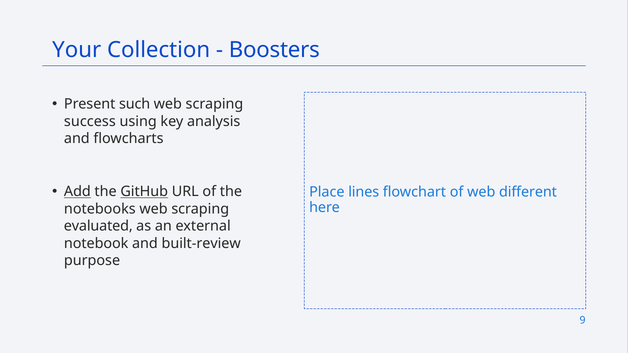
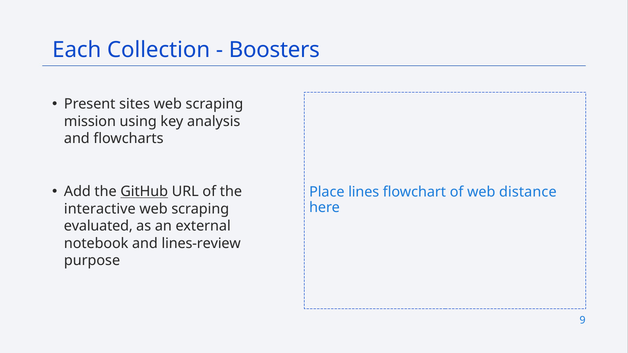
Your: Your -> Each
such: such -> sites
success: success -> mission
Add underline: present -> none
different: different -> distance
notebooks: notebooks -> interactive
built-review: built-review -> lines-review
